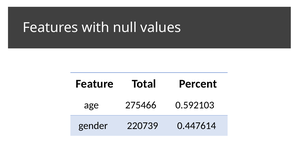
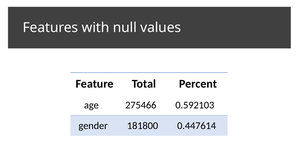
220739: 220739 -> 181800
